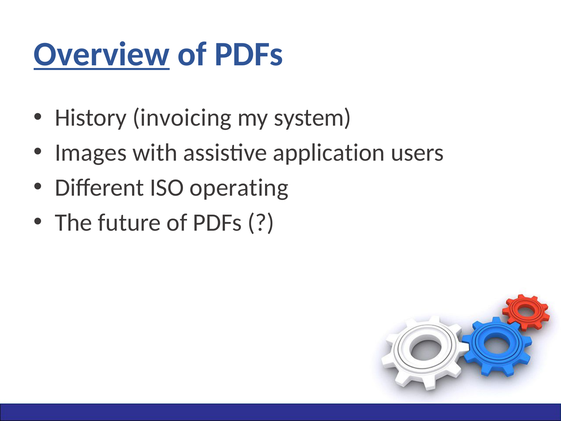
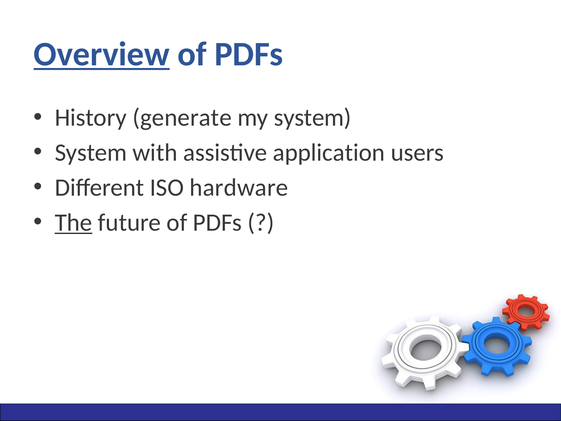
invoicing: invoicing -> generate
Images at (91, 153): Images -> System
operating: operating -> hardware
The underline: none -> present
